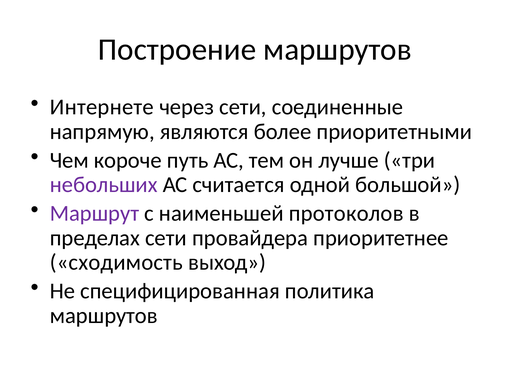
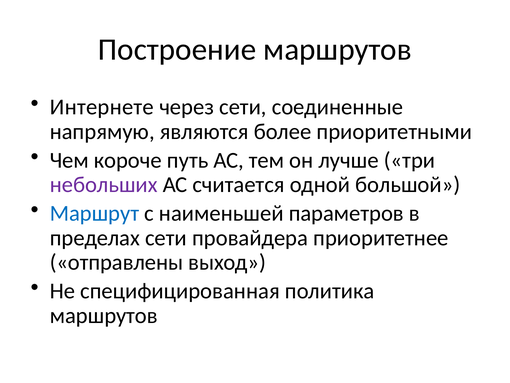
Маршрут colour: purple -> blue
протоколов: протоколов -> параметров
сходимость: сходимость -> отправлены
